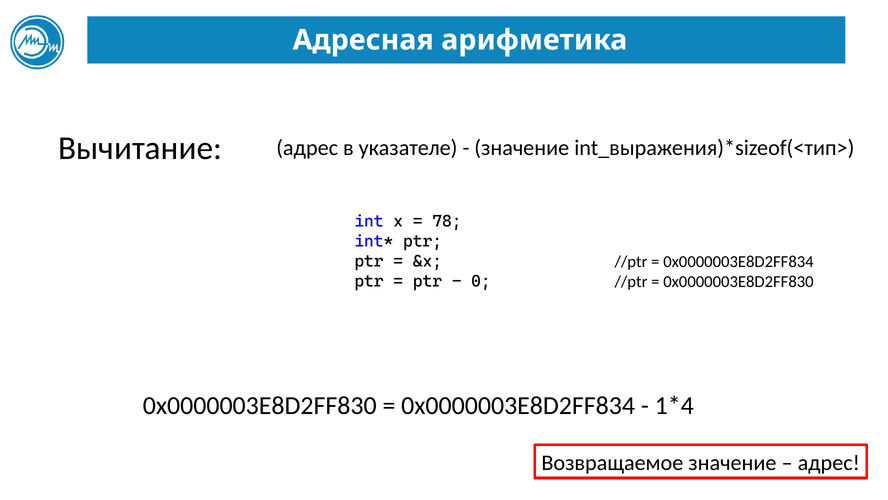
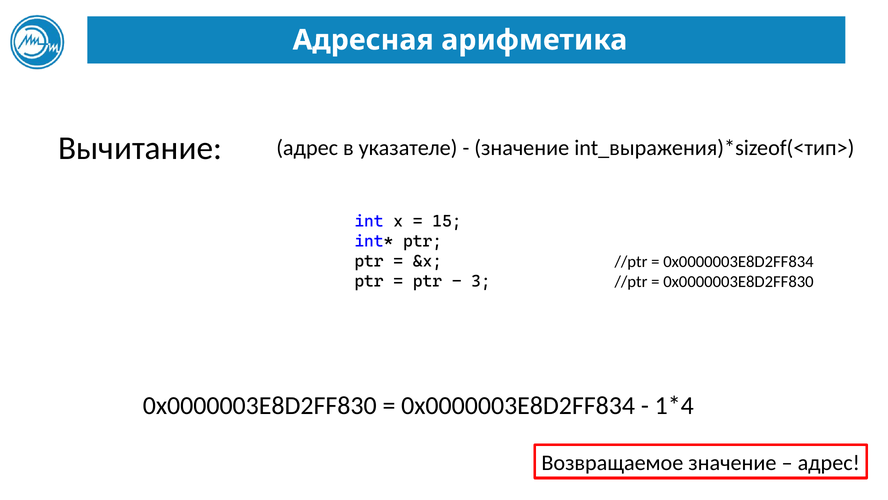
78: 78 -> 15
0: 0 -> 3
